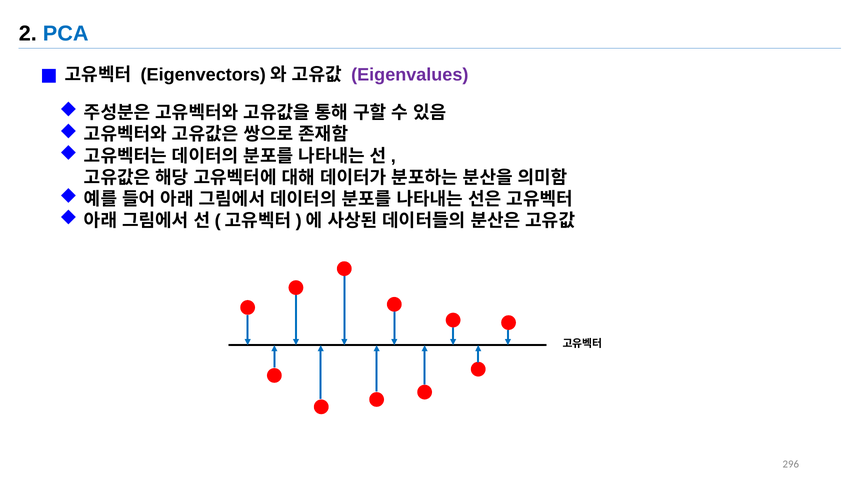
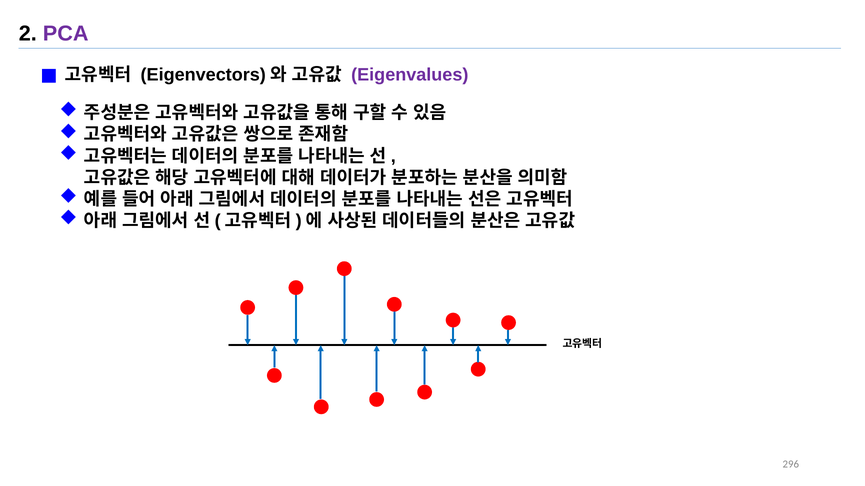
PCA colour: blue -> purple
